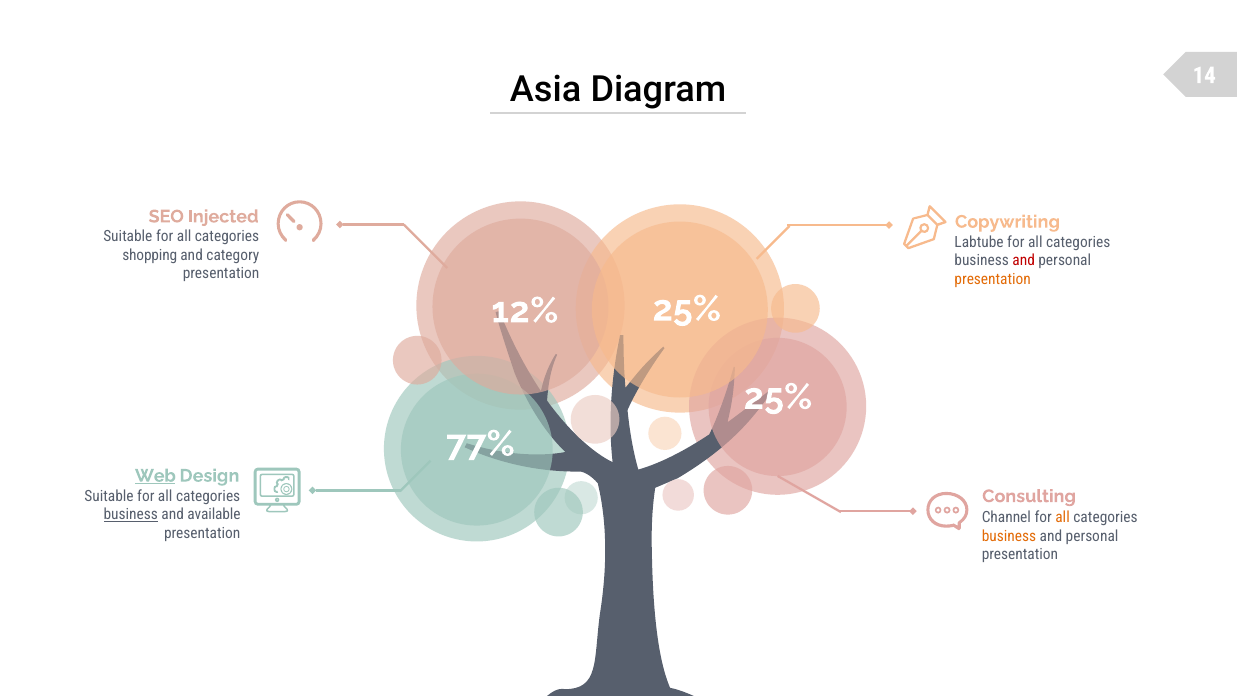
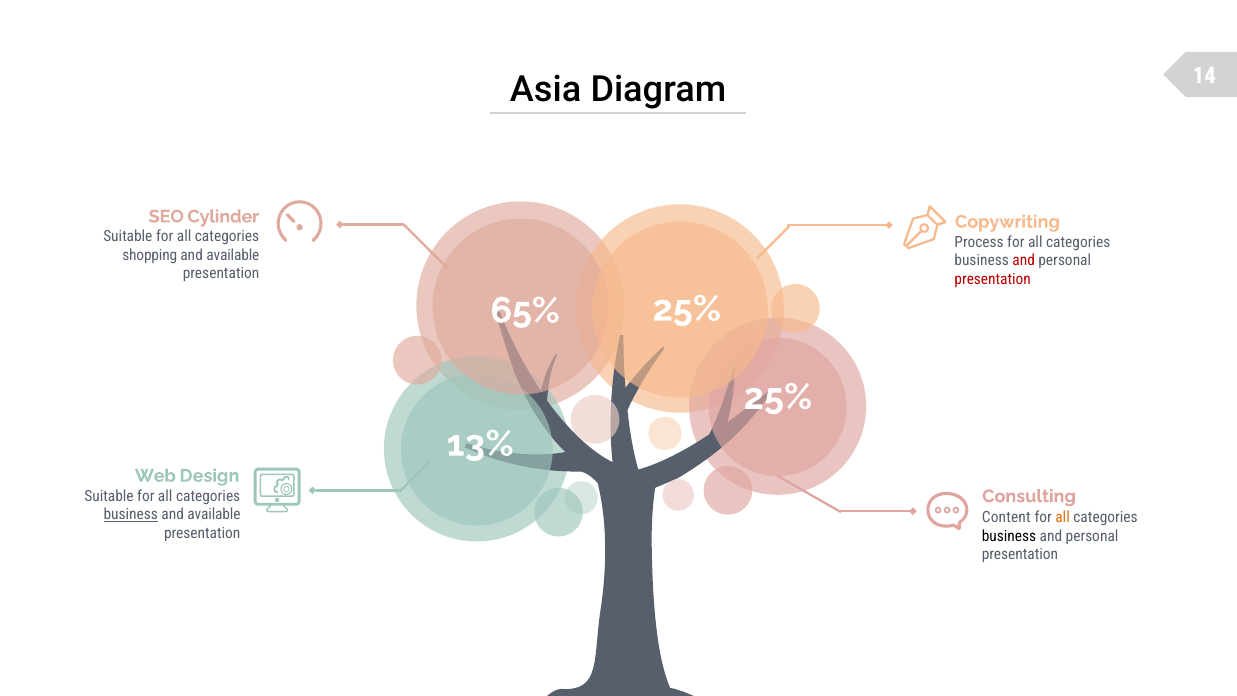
Injected: Injected -> Cylinder
Labtube: Labtube -> Process
category at (233, 255): category -> available
presentation at (993, 279) colour: orange -> red
12%: 12% -> 65%
77%: 77% -> 13%
Web underline: present -> none
Channel: Channel -> Content
business at (1009, 536) colour: orange -> black
